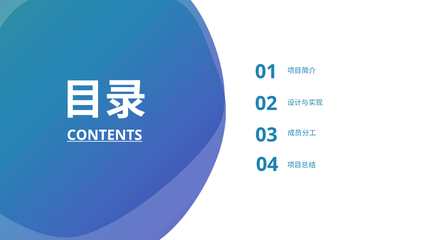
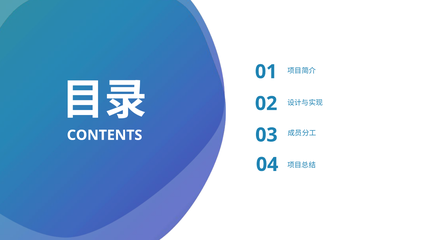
CONTENTS underline: present -> none
